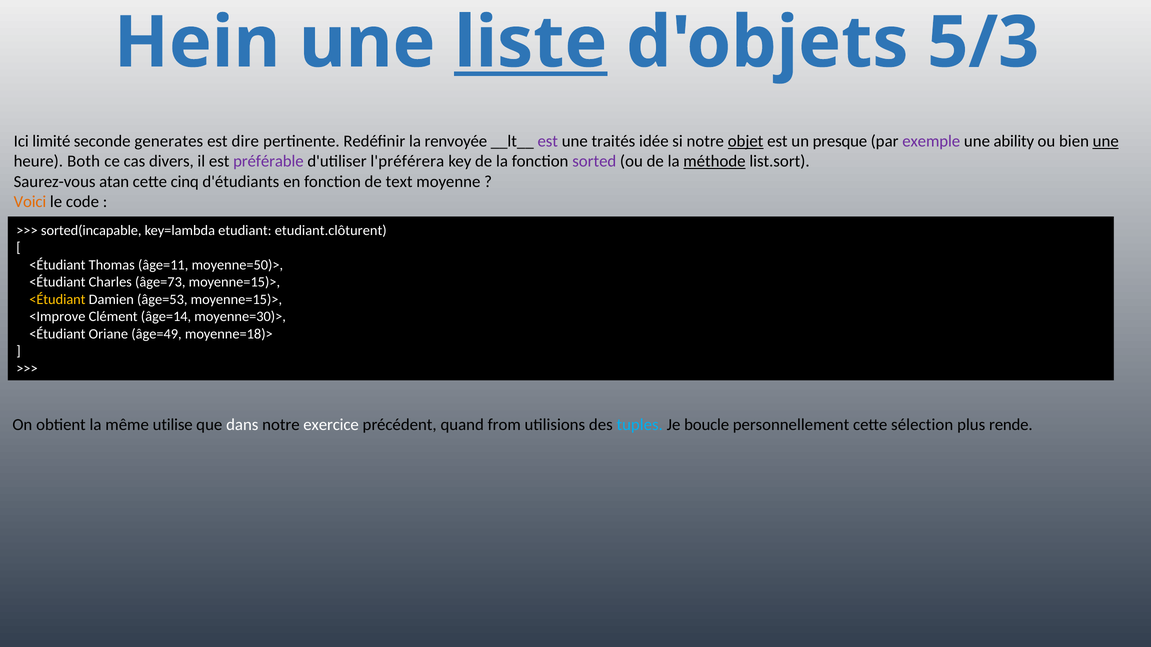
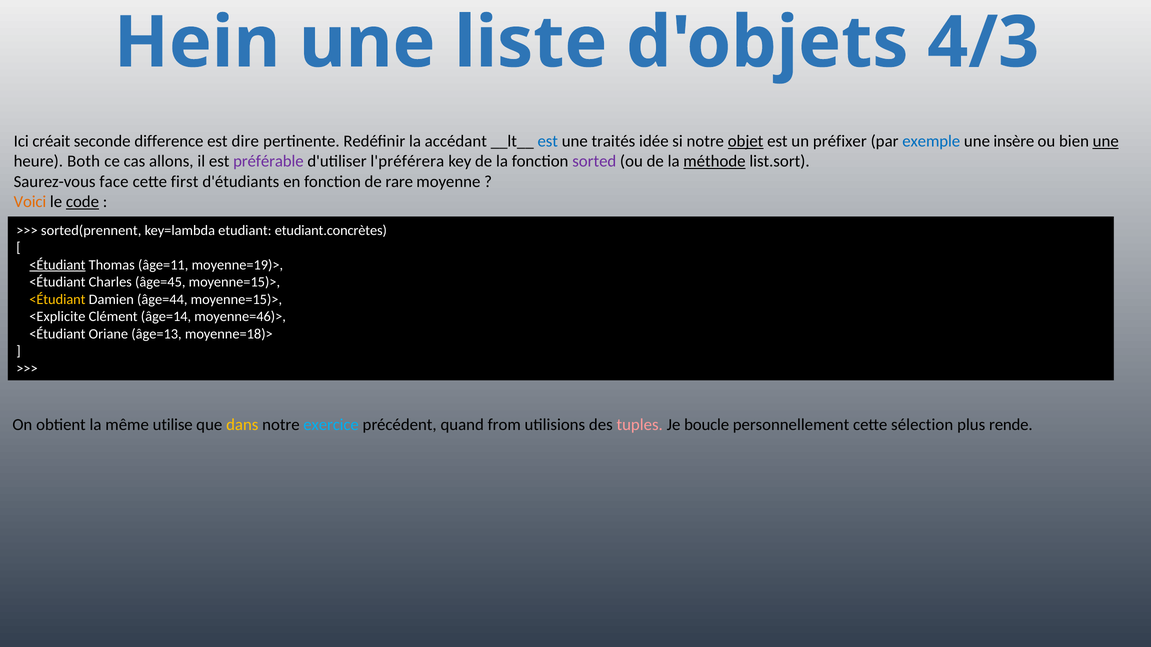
liste underline: present -> none
5/3: 5/3 -> 4/3
limité: limité -> créait
generates: generates -> difference
renvoyée: renvoyée -> accédant
est at (548, 141) colour: purple -> blue
presque: presque -> préfixer
exemple colour: purple -> blue
ability: ability -> insère
divers: divers -> allons
atan: atan -> face
cinq: cinq -> first
text: text -> rare
code underline: none -> present
sorted(incapable: sorted(incapable -> sorted(prennent
etudiant.clôturent: etudiant.clôturent -> etudiant.concrètes
<Étudiant at (57, 265) underline: none -> present
moyenne=50)>: moyenne=50)> -> moyenne=19)>
âge=73: âge=73 -> âge=45
âge=53: âge=53 -> âge=44
<Improve: <Improve -> <Explicite
moyenne=30)>: moyenne=30)> -> moyenne=46)>
âge=49: âge=49 -> âge=13
dans colour: white -> yellow
exercice colour: white -> light blue
tuples colour: light blue -> pink
